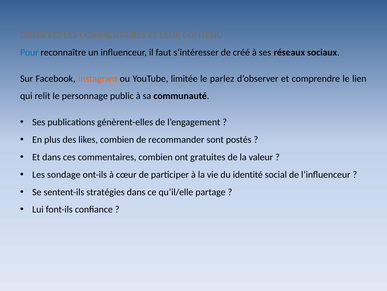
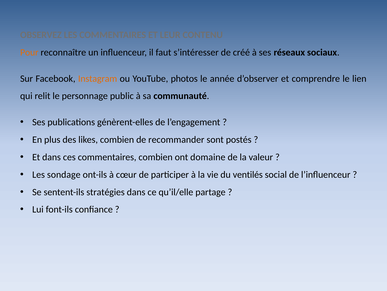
Pour colour: blue -> orange
limitée: limitée -> photos
parlez: parlez -> année
gratuites: gratuites -> domaine
identité: identité -> ventilés
